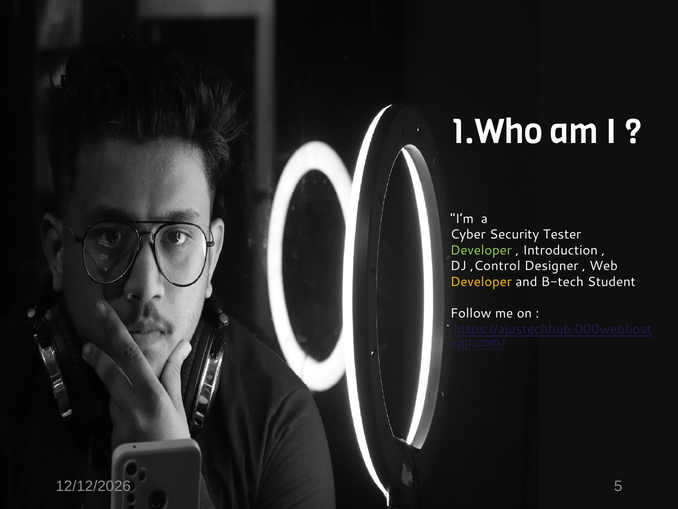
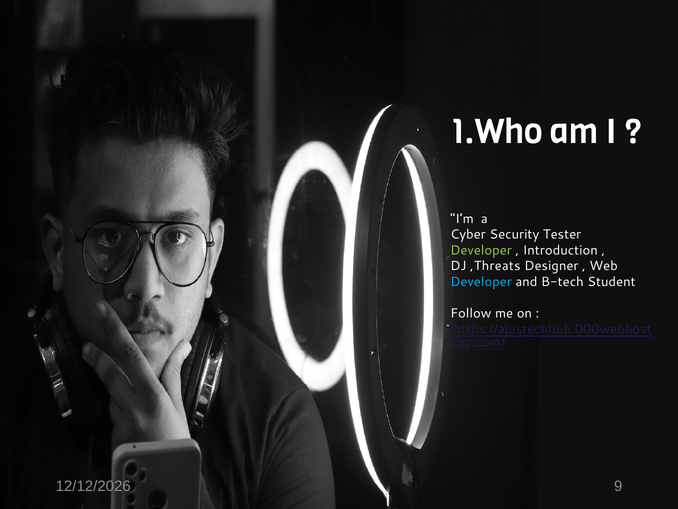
,Control: ,Control -> ,Threats
Developer at (481, 282) colour: yellow -> light blue
5: 5 -> 9
